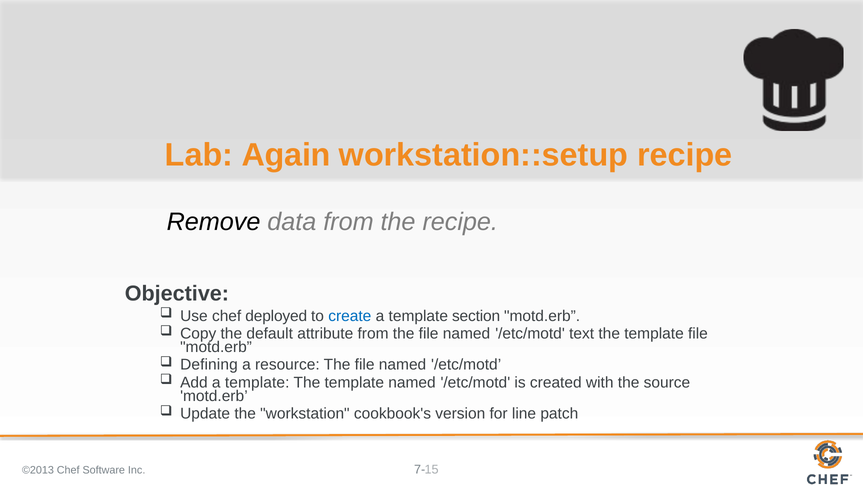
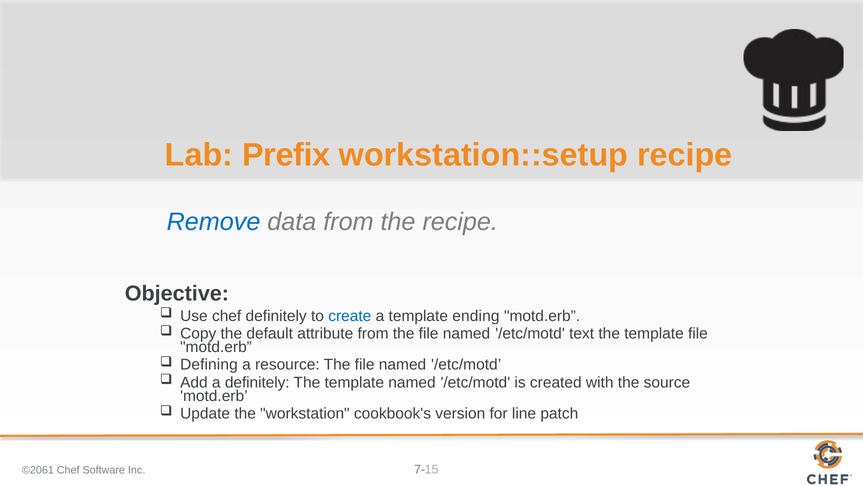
Again: Again -> Prefix
Remove colour: black -> blue
chef deployed: deployed -> definitely
section: section -> ending
Add a template: template -> definitely
©2013: ©2013 -> ©2061
